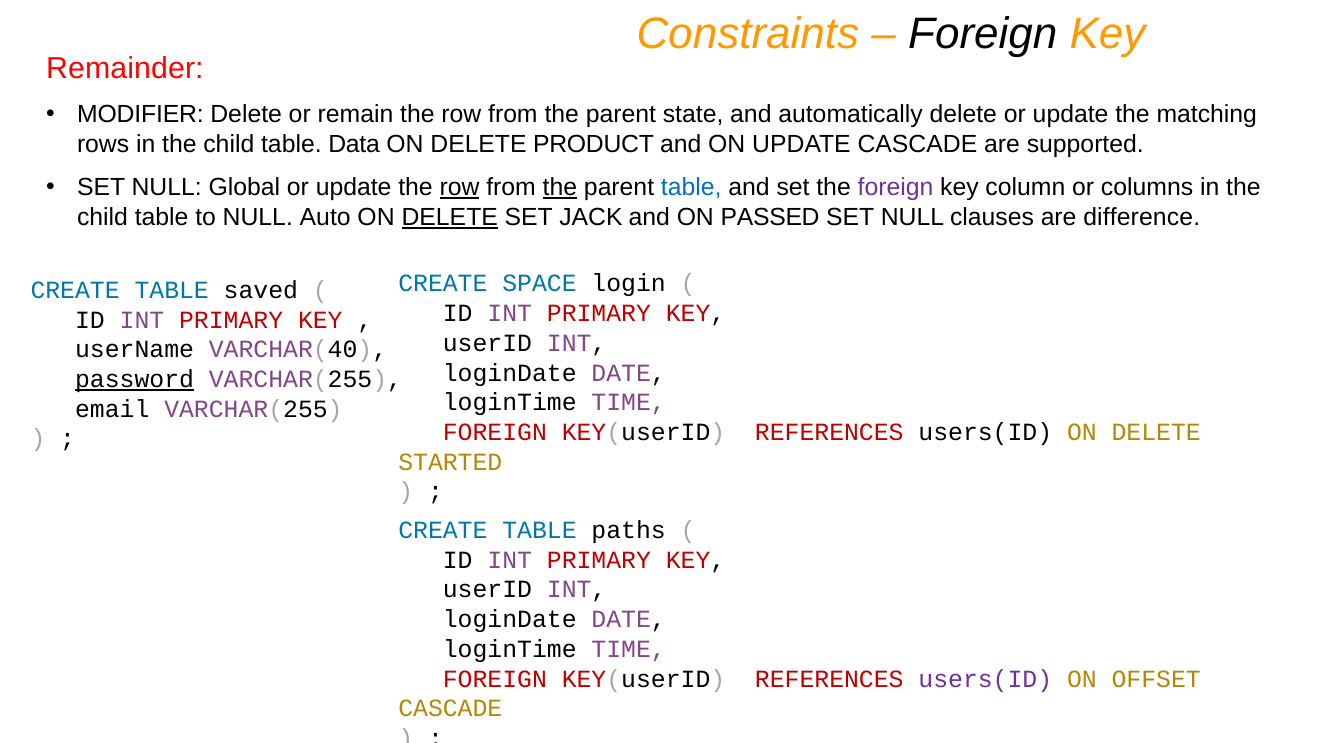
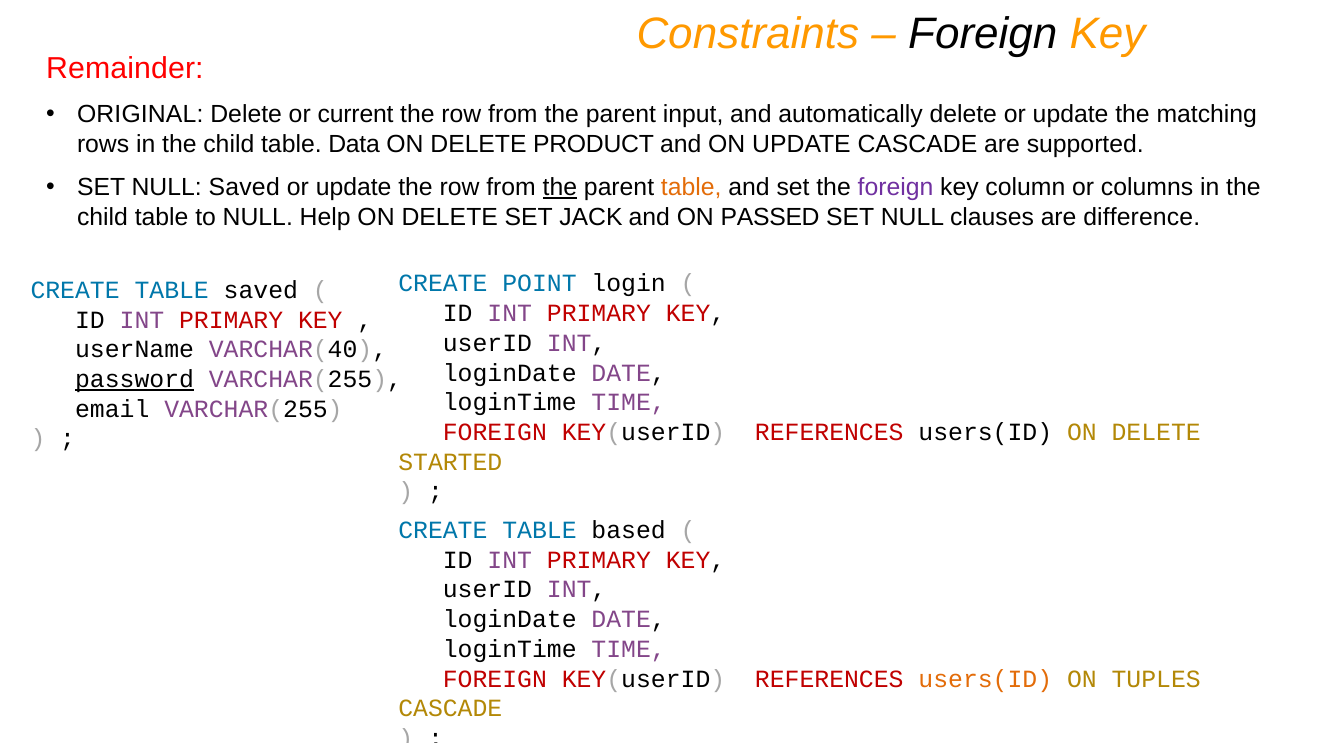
MODIFIER: MODIFIER -> ORIGINAL
remain: remain -> current
state: state -> input
NULL Global: Global -> Saved
row at (460, 187) underline: present -> none
table at (691, 187) colour: blue -> orange
Auto: Auto -> Help
DELETE at (450, 217) underline: present -> none
SPACE: SPACE -> POINT
paths: paths -> based
users(ID at (985, 679) colour: purple -> orange
OFFSET: OFFSET -> TUPLES
